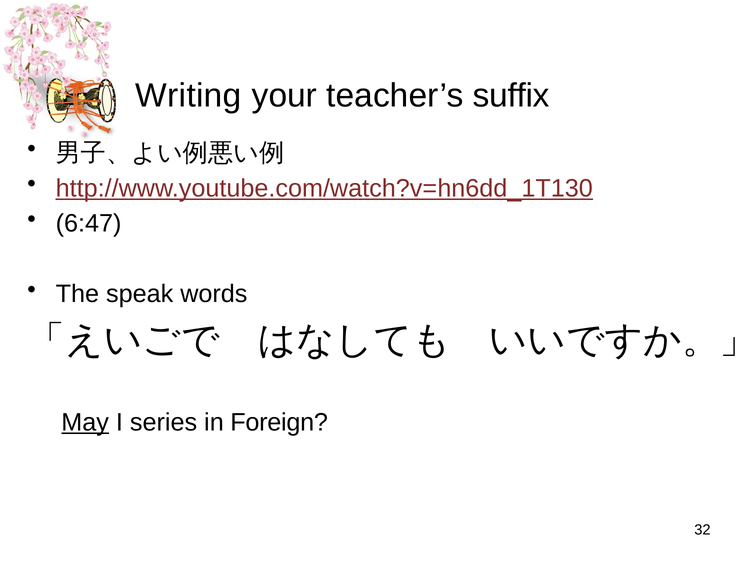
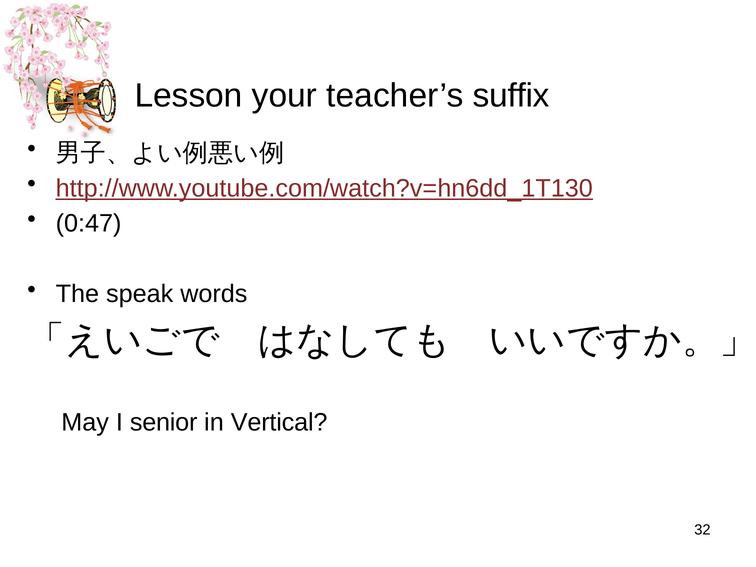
Writing: Writing -> Lesson
6:47: 6:47 -> 0:47
May underline: present -> none
series: series -> senior
Foreign: Foreign -> Vertical
